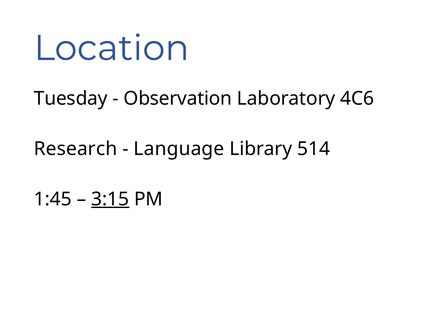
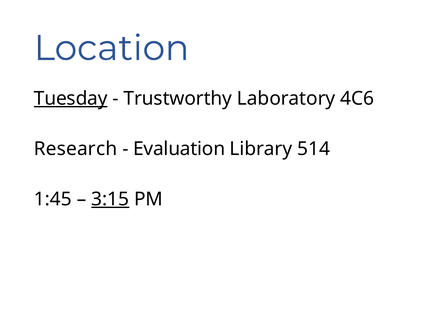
Tuesday underline: none -> present
Observation: Observation -> Trustworthy
Language: Language -> Evaluation
